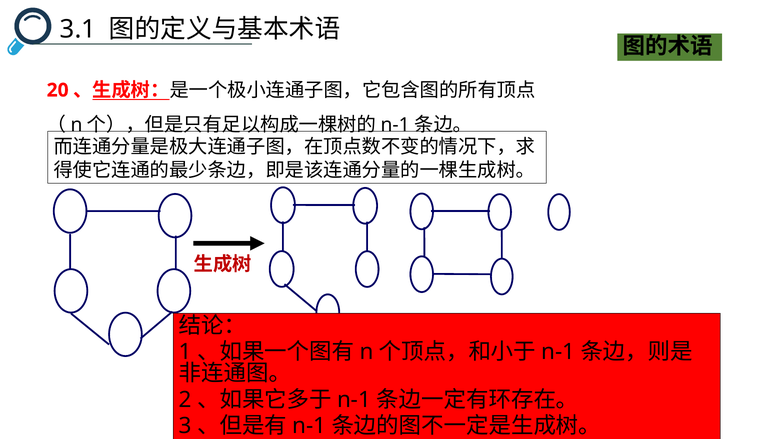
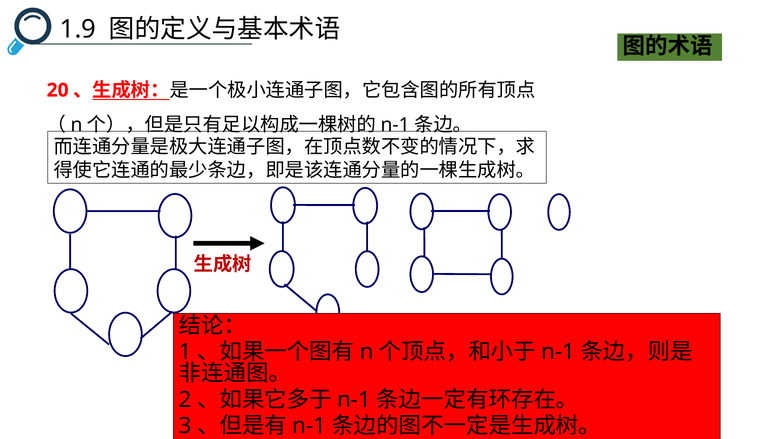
3.1: 3.1 -> 1.9
